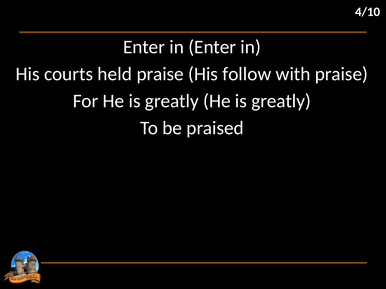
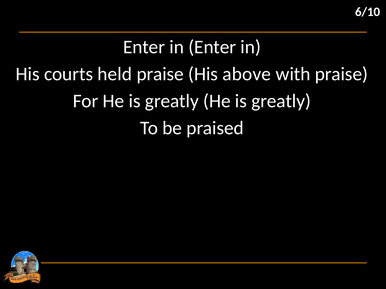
4/10: 4/10 -> 6/10
follow: follow -> above
